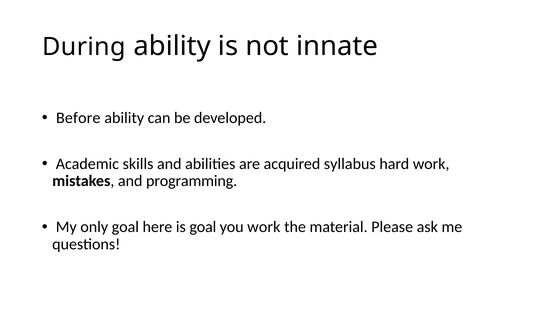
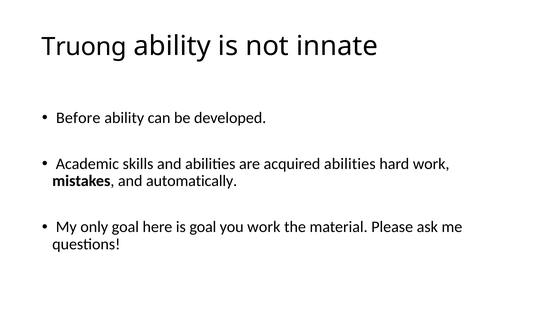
During: During -> Truong
acquired syllabus: syllabus -> abilities
programming: programming -> automatically
